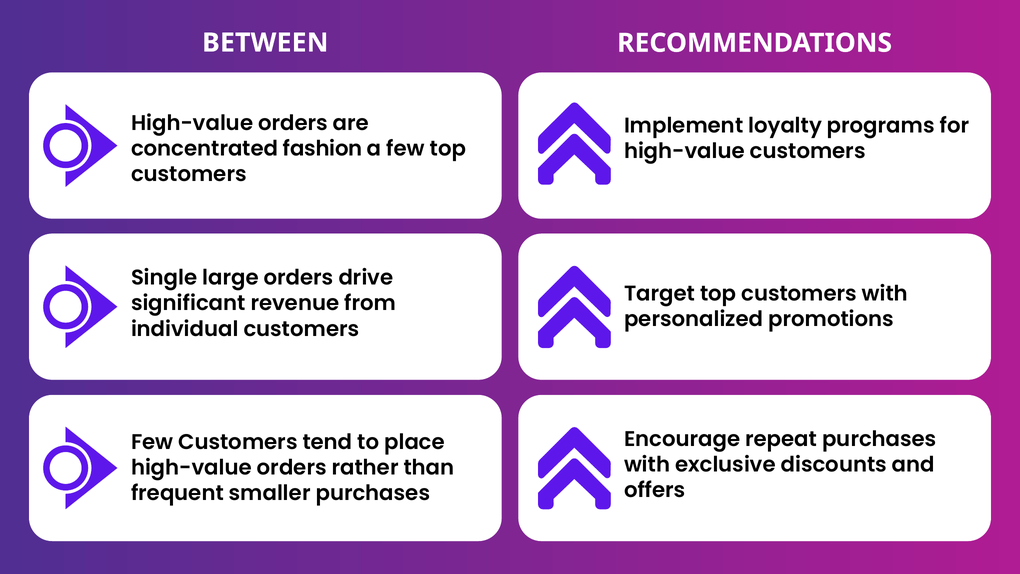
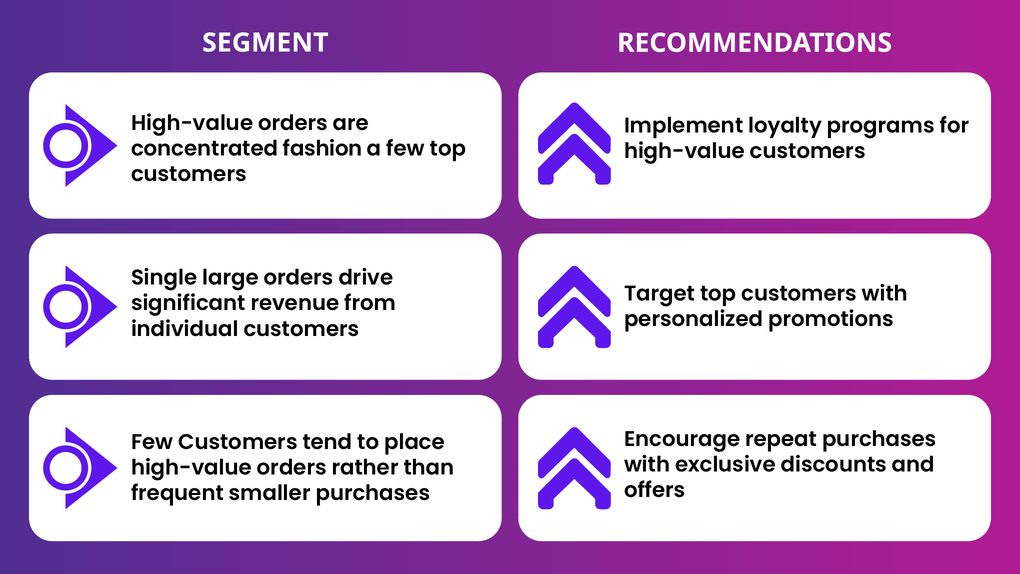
BETWEEN: BETWEEN -> SEGMENT
